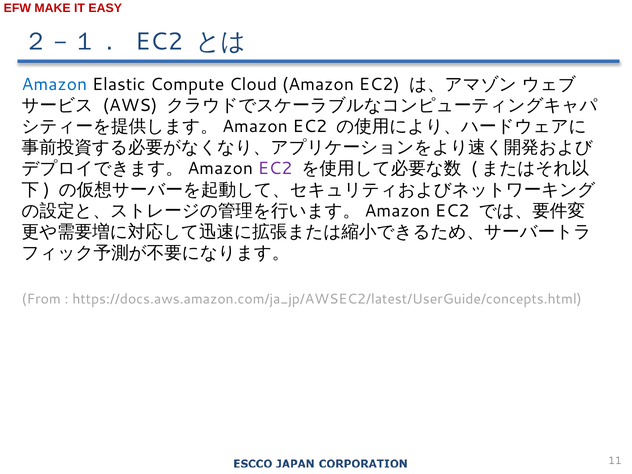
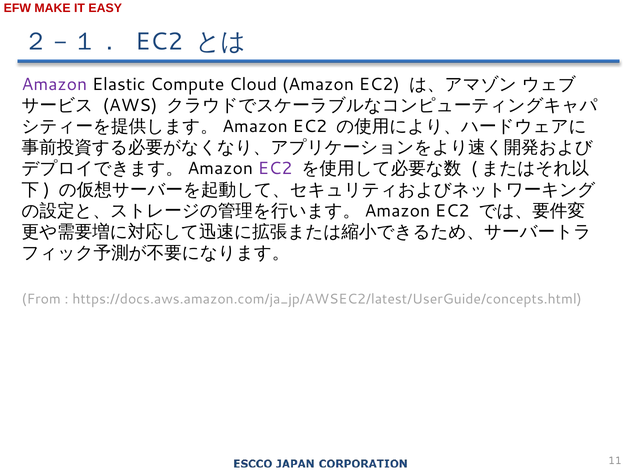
Amazon at (54, 84) colour: blue -> purple
